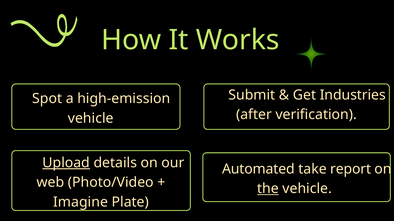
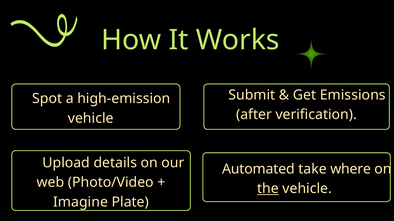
Industries: Industries -> Emissions
Upload underline: present -> none
report: report -> where
